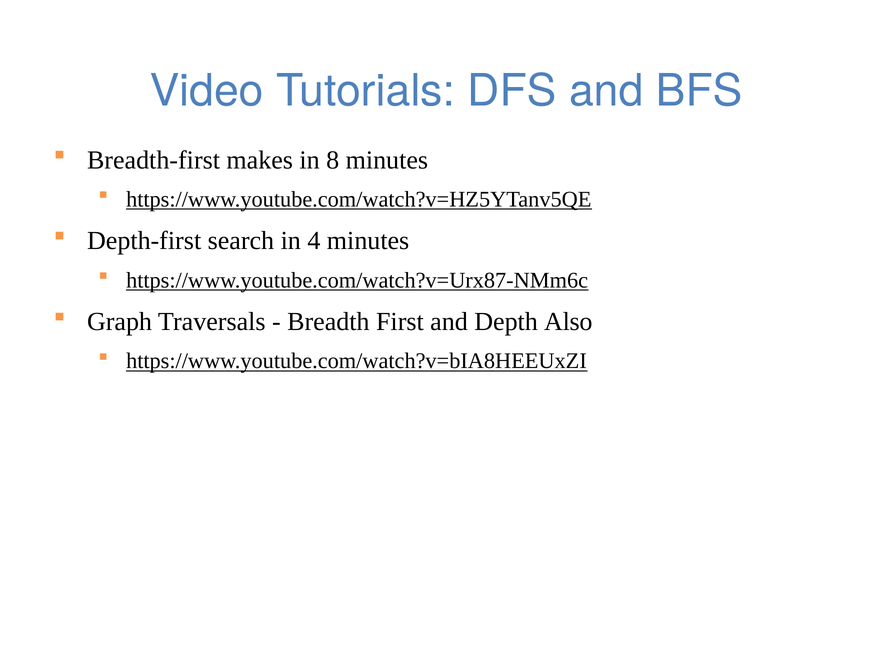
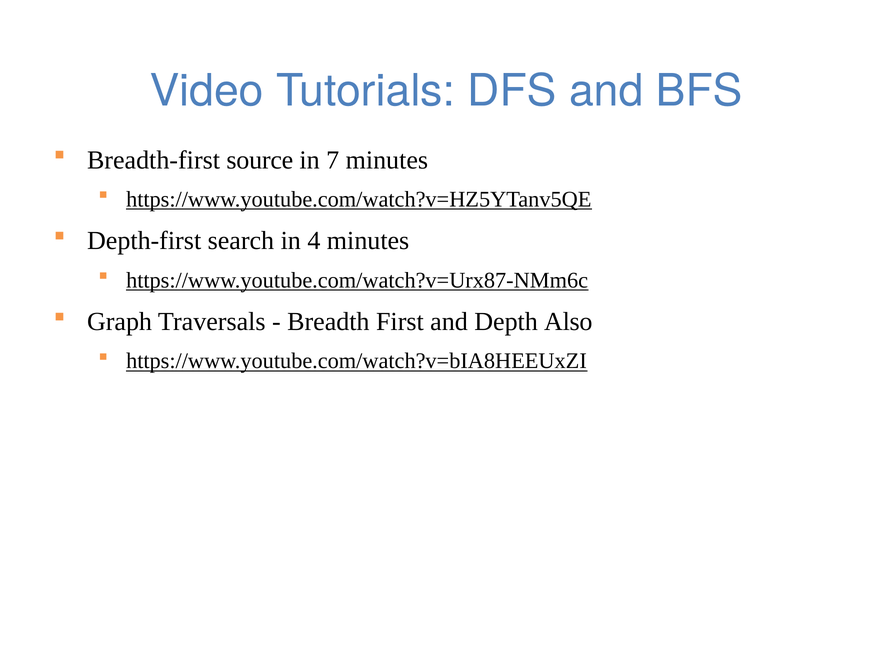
makes: makes -> source
8: 8 -> 7
